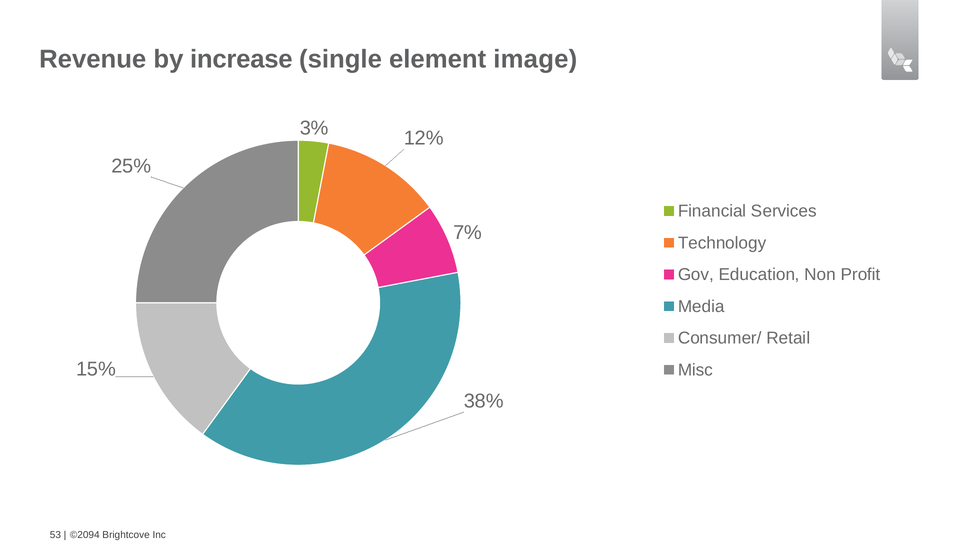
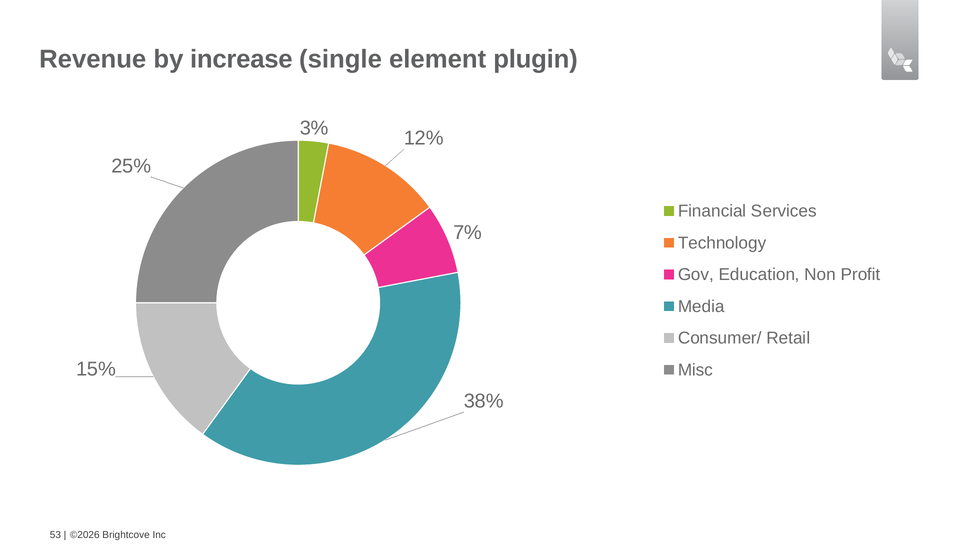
image: image -> plugin
©2094: ©2094 -> ©2026
